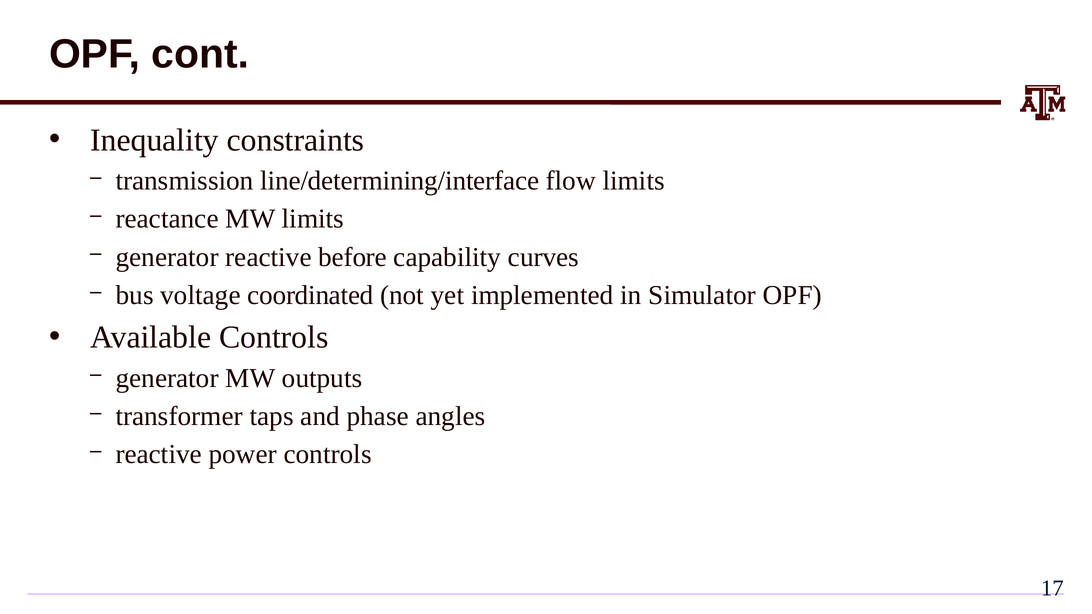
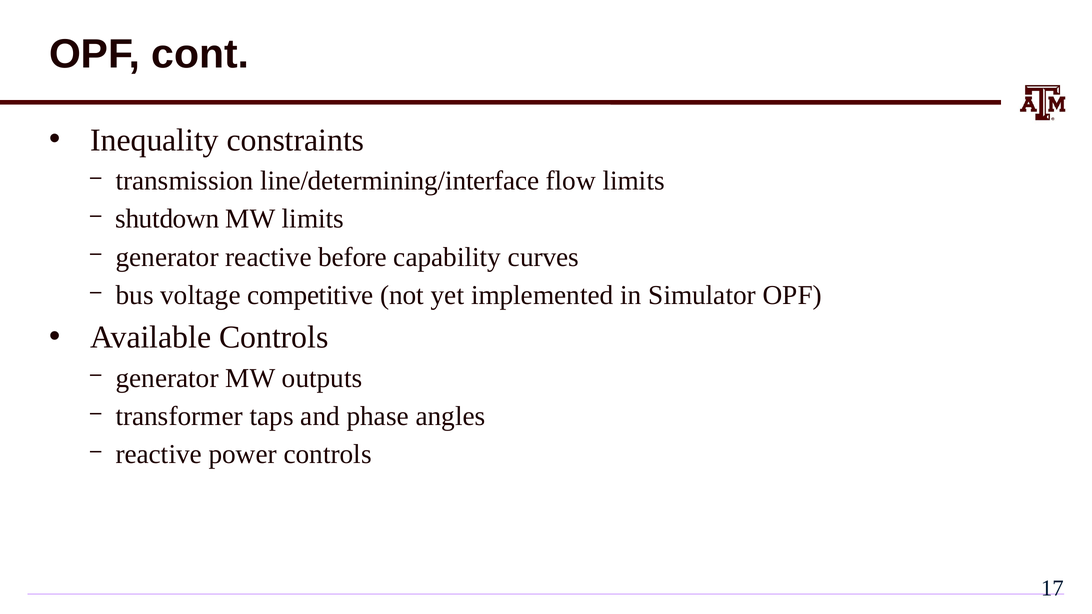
reactance: reactance -> shutdown
coordinated: coordinated -> competitive
